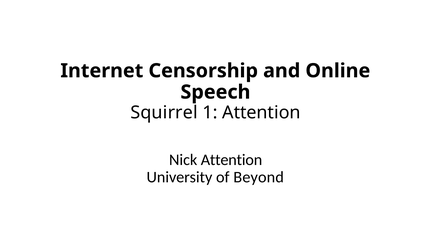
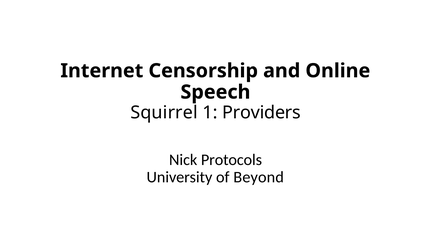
1 Attention: Attention -> Providers
Nick Attention: Attention -> Protocols
